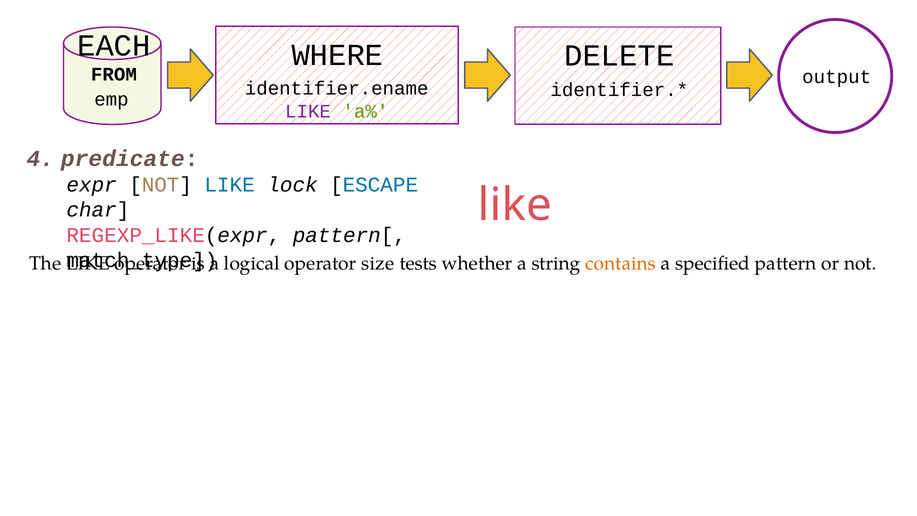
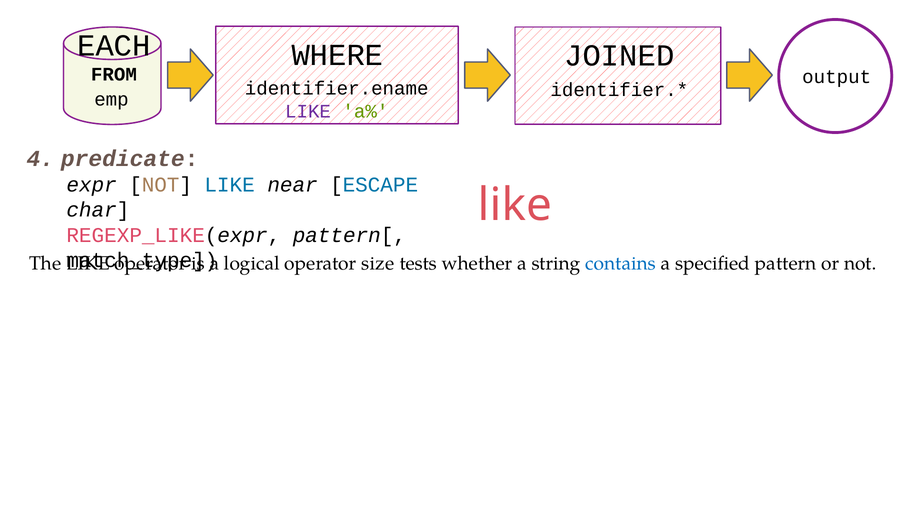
DELETE: DELETE -> JOINED
lock: lock -> near
contains colour: orange -> blue
